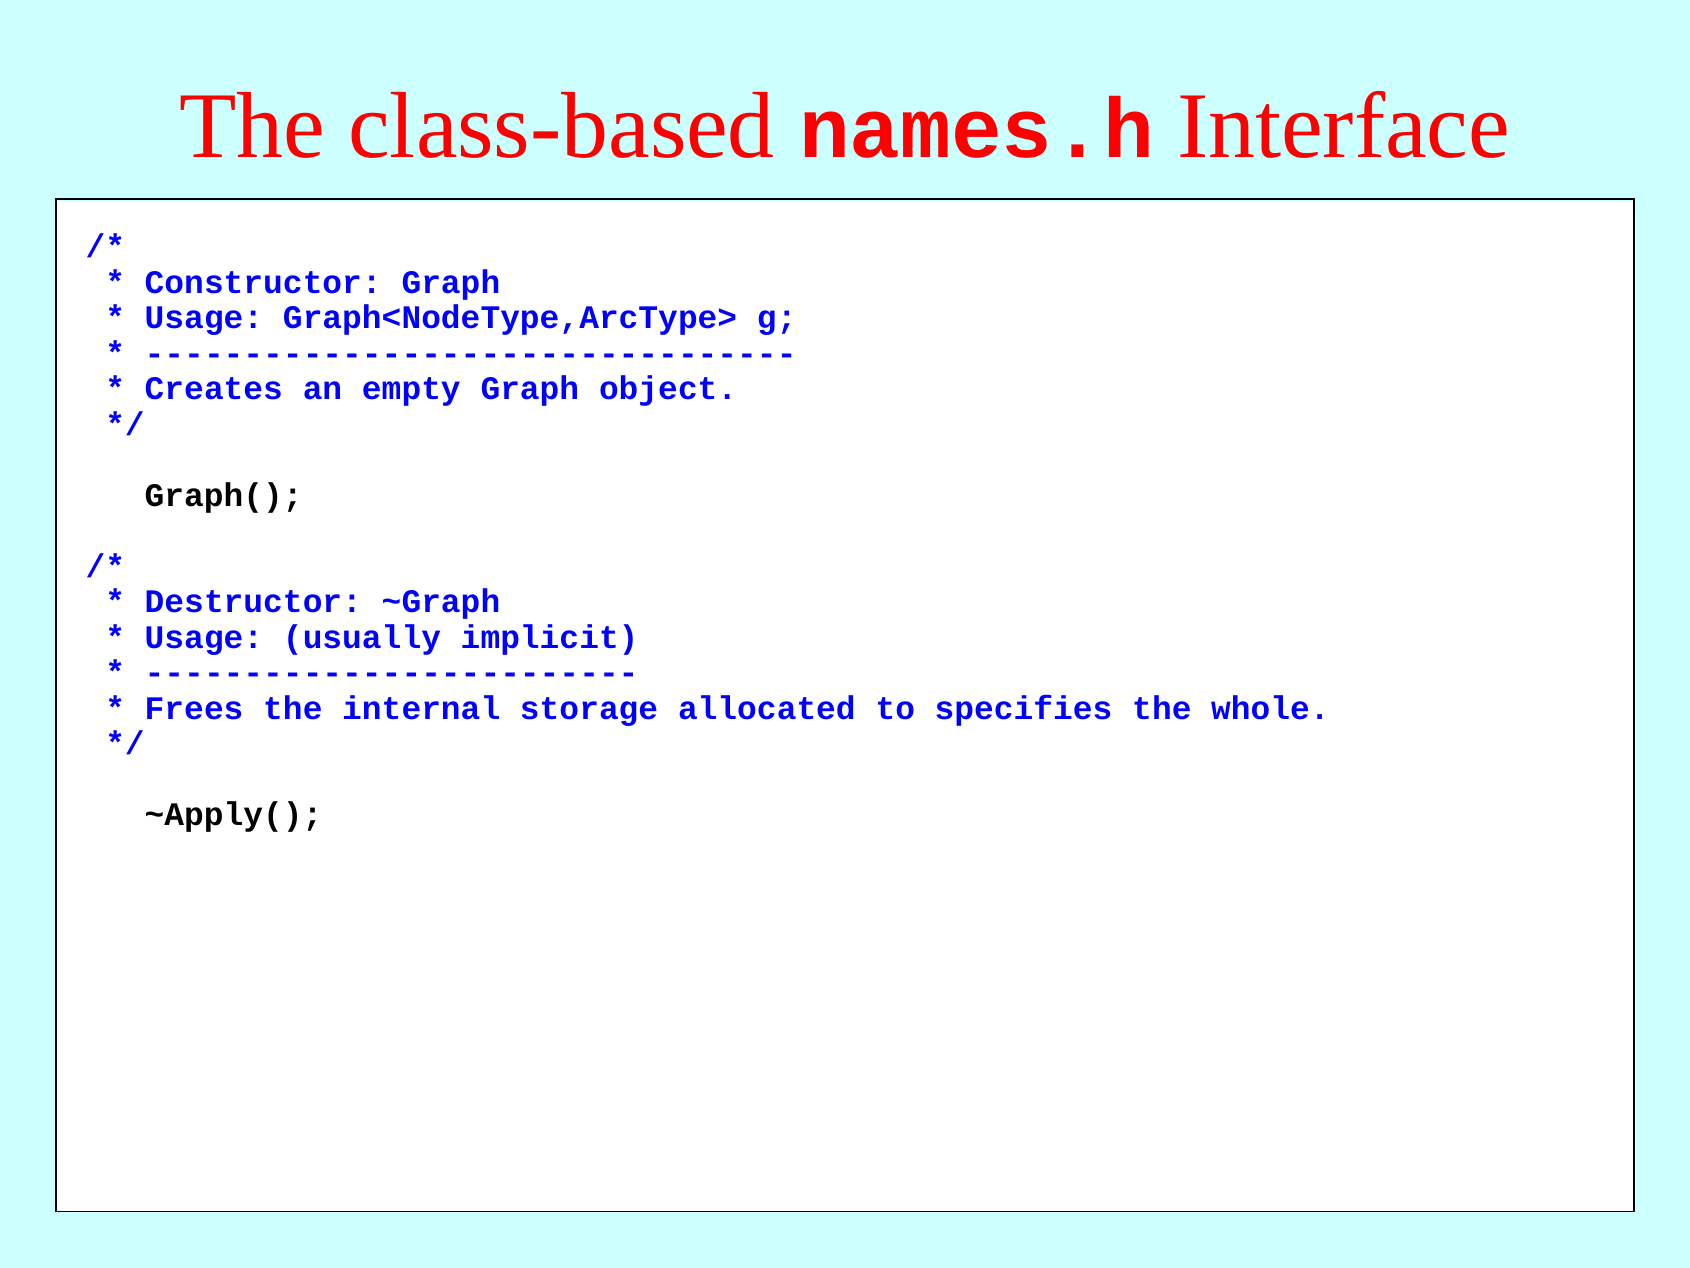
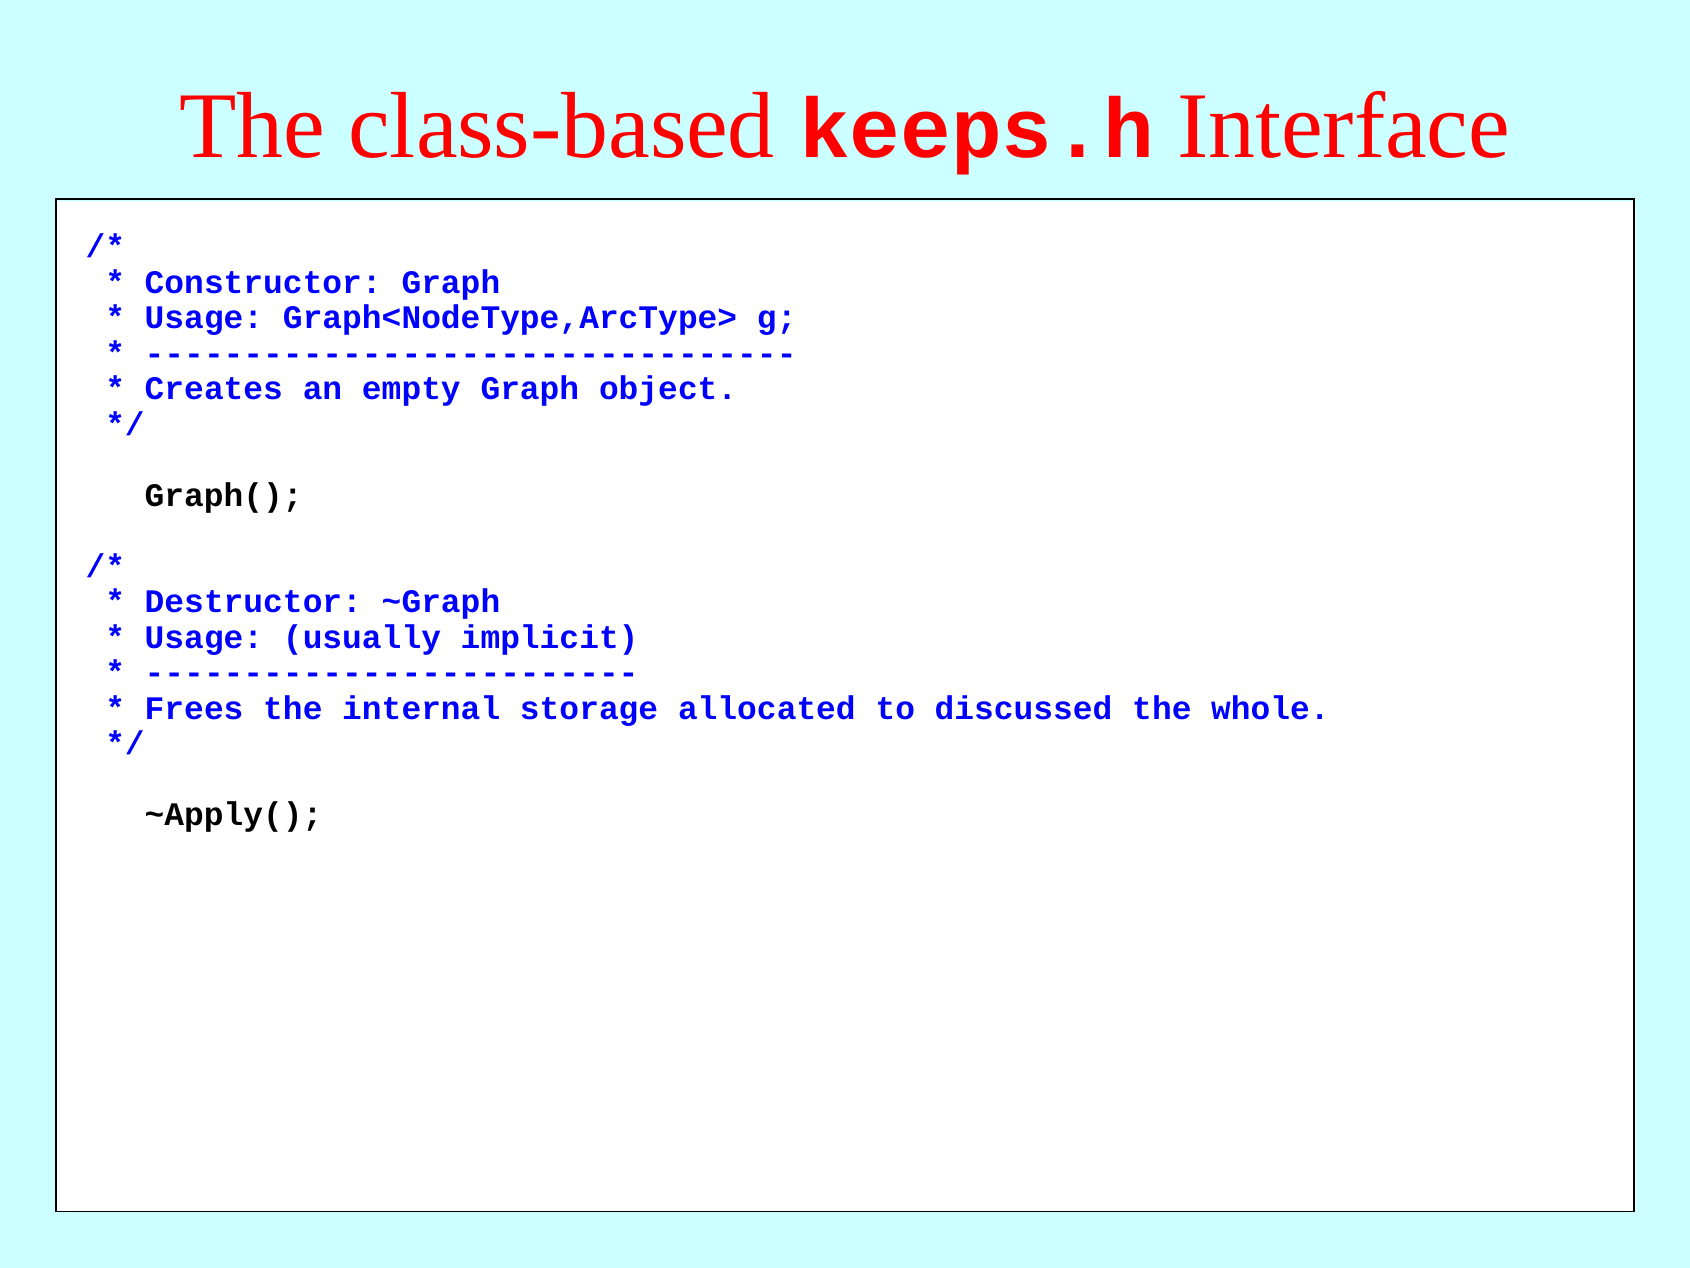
names.h: names.h -> keeps.h
specifies: specifies -> discussed
